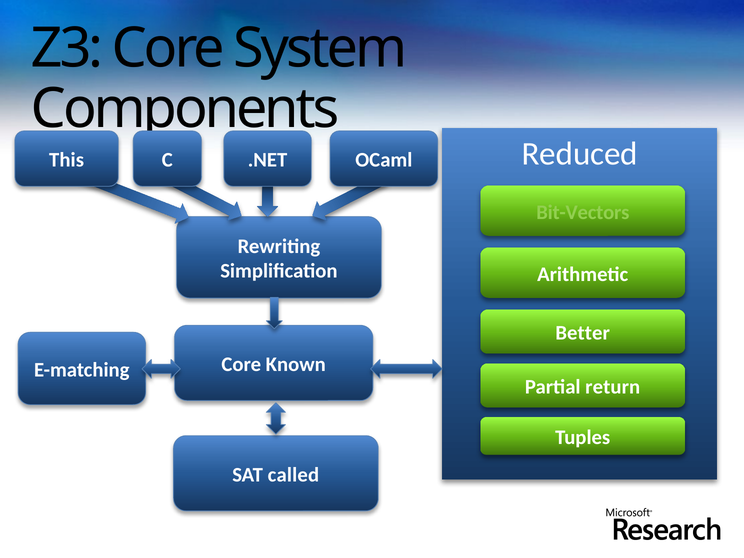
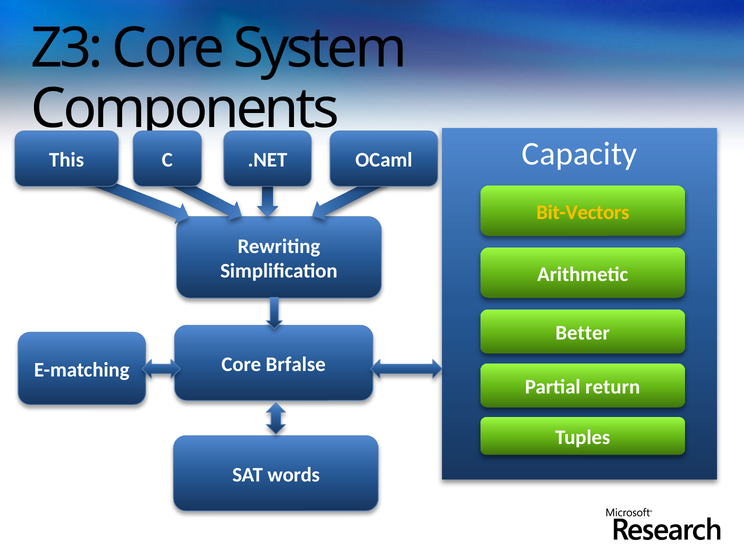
Reduced: Reduced -> Capacity
Bit-Vectors colour: light green -> yellow
Known: Known -> Brfalse
called: called -> words
